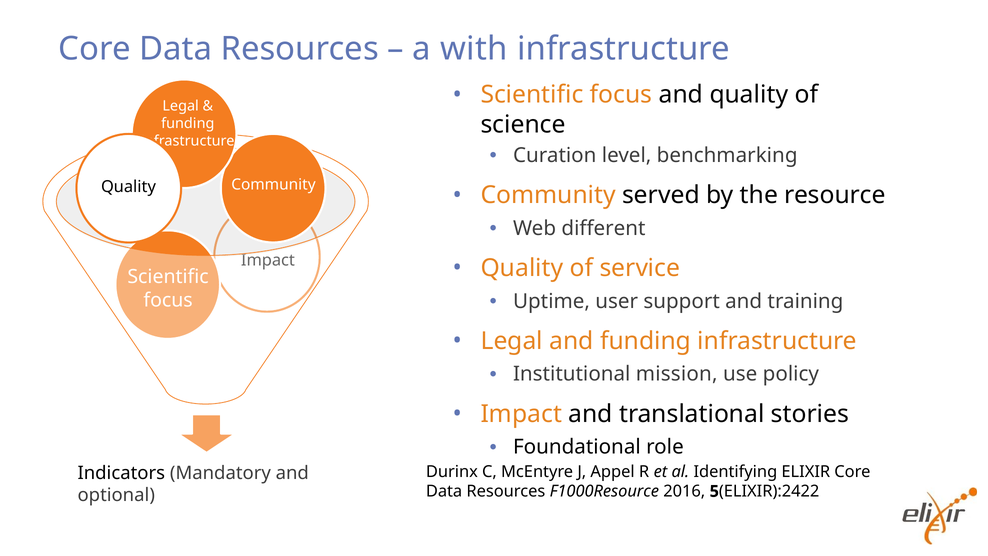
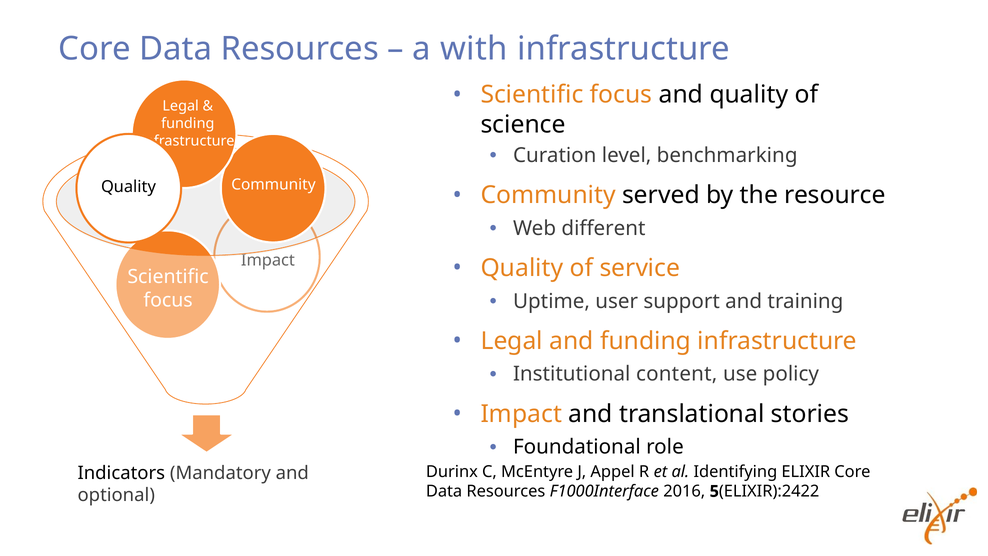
mission: mission -> content
F1000Resource: F1000Resource -> F1000Interface
